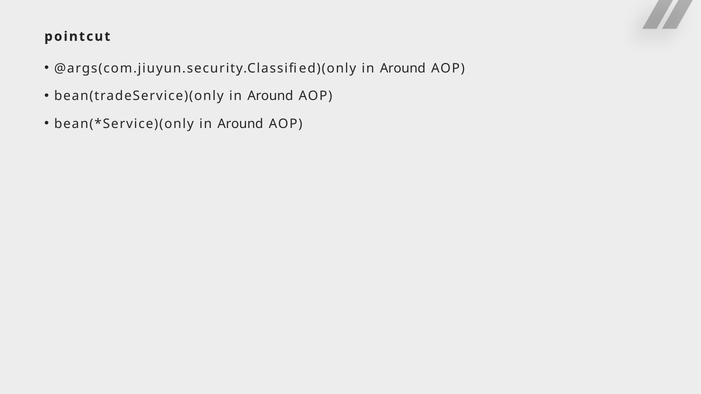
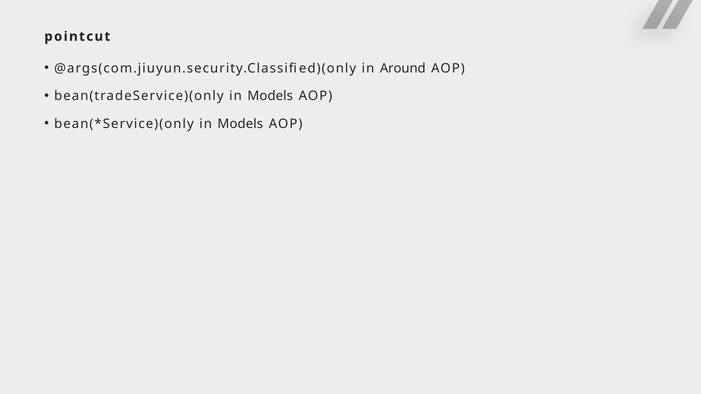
bean(tradeService)(only in Around: Around -> Models
Around at (240, 124): Around -> Models
